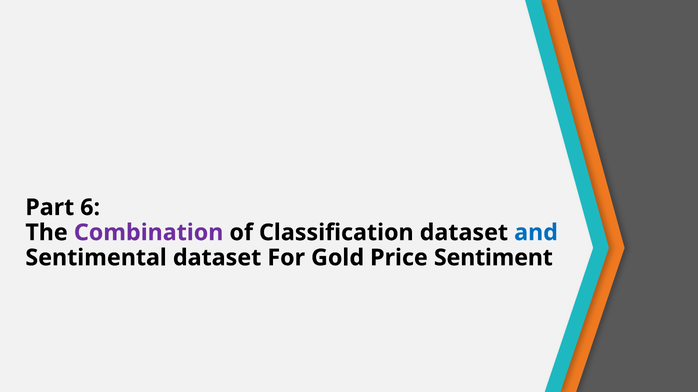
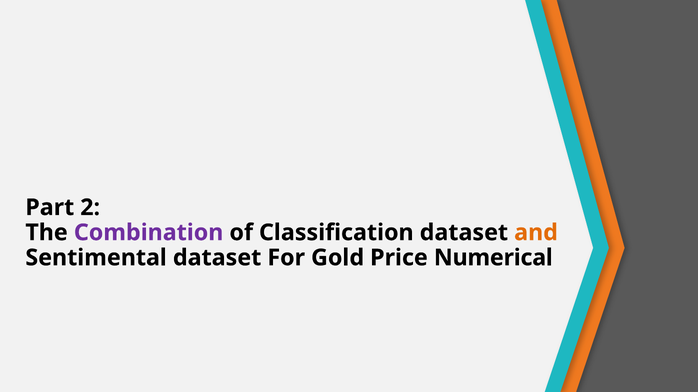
6: 6 -> 2
and colour: blue -> orange
Sentiment: Sentiment -> Numerical
